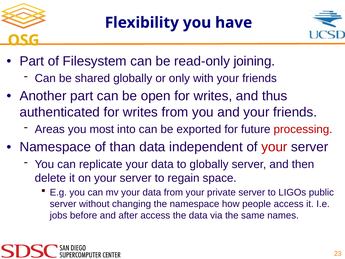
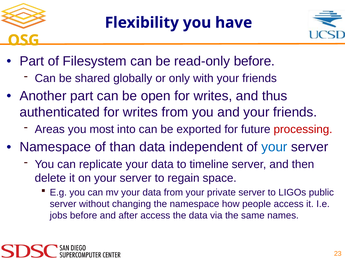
read-only joining: joining -> before
your at (274, 147) colour: red -> blue
to globally: globally -> timeline
